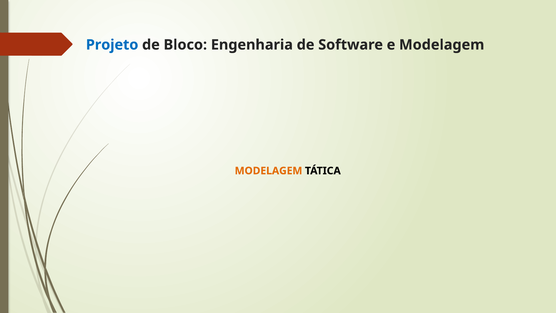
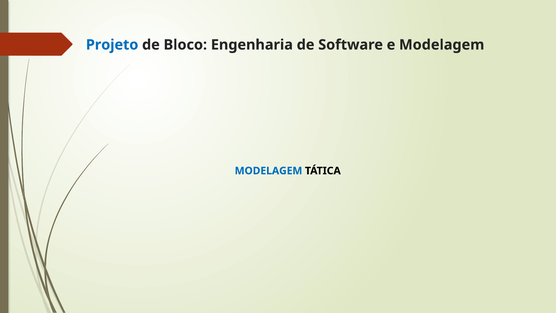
MODELAGEM at (269, 171) colour: orange -> blue
